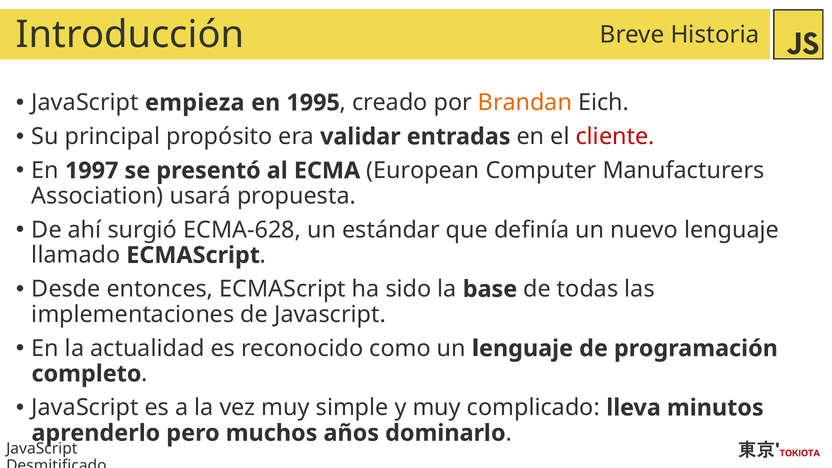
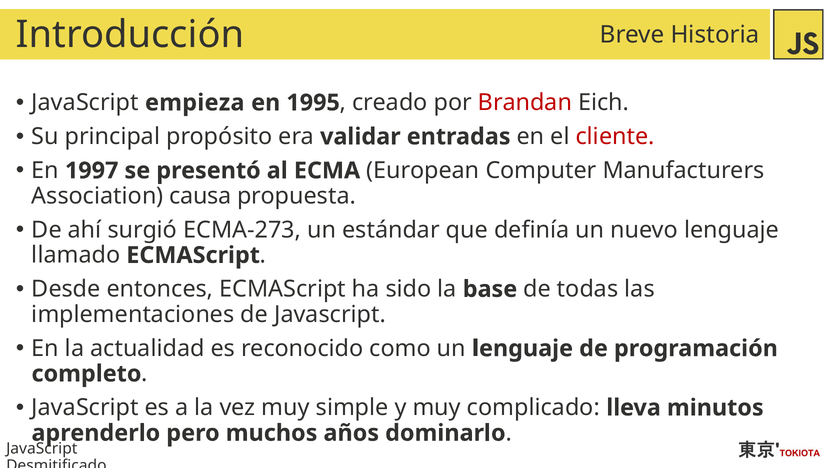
Brandan colour: orange -> red
usará: usará -> causa
ECMA-628: ECMA-628 -> ECMA-273
